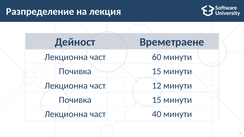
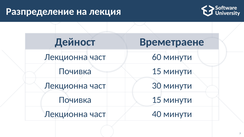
12: 12 -> 30
